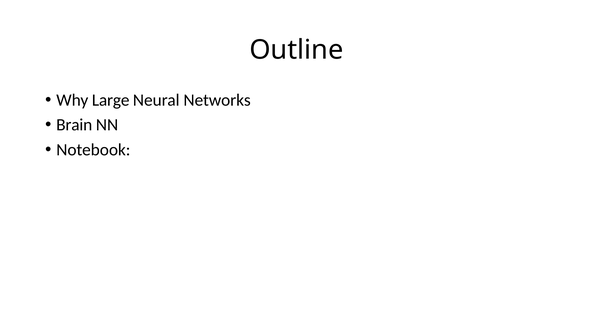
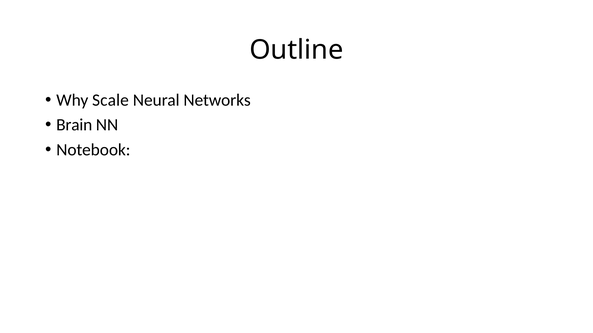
Large: Large -> Scale
